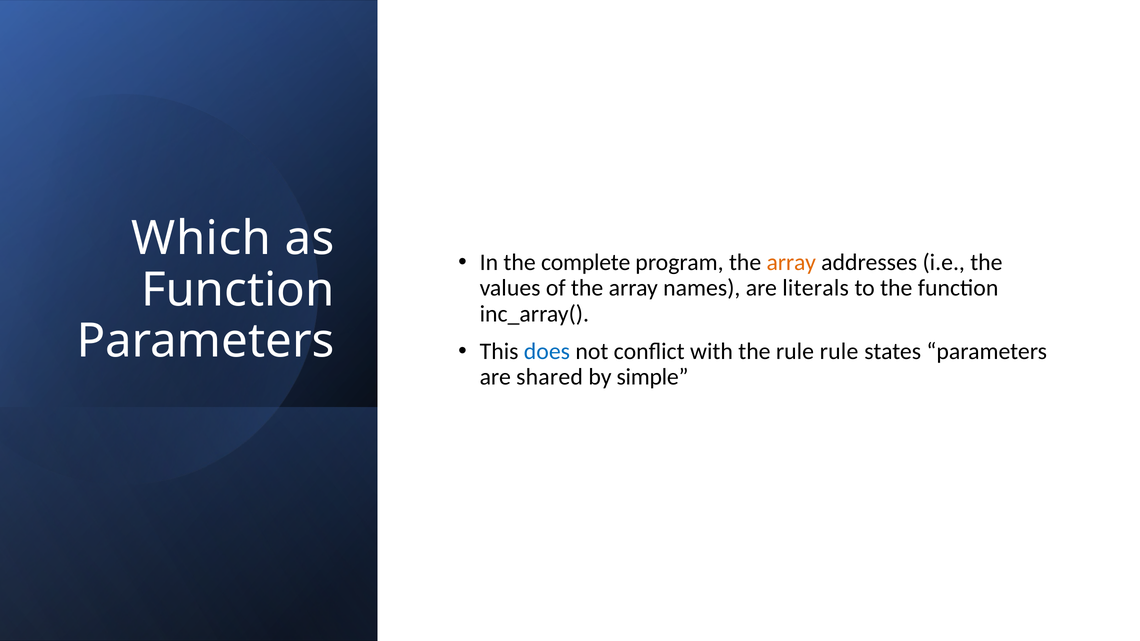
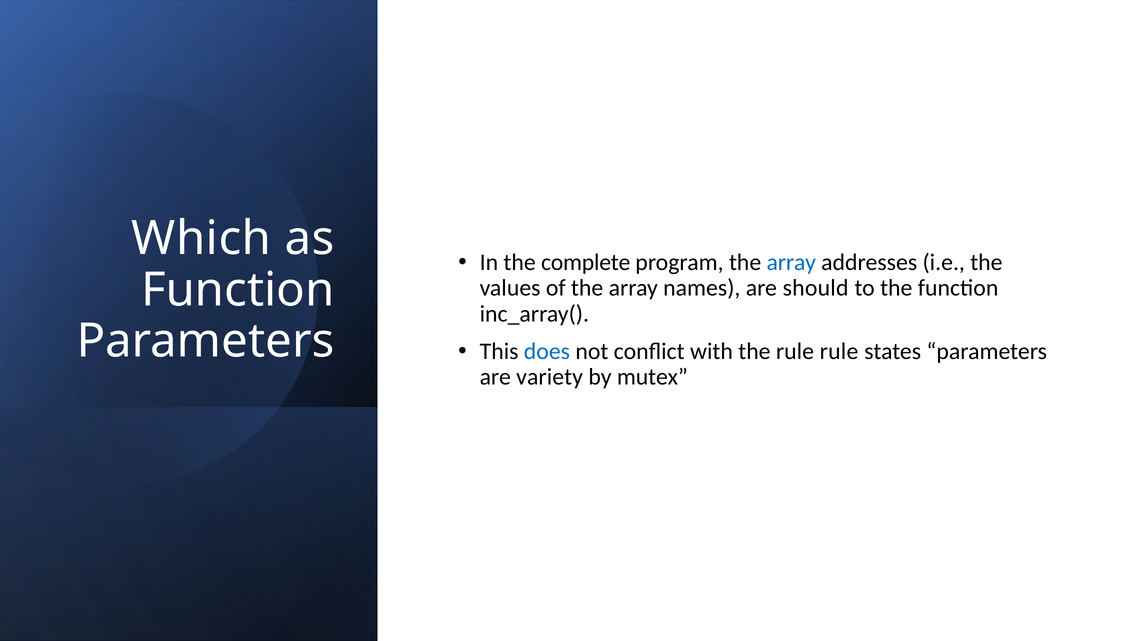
array at (791, 263) colour: orange -> blue
literals: literals -> should
shared: shared -> variety
simple: simple -> mutex
